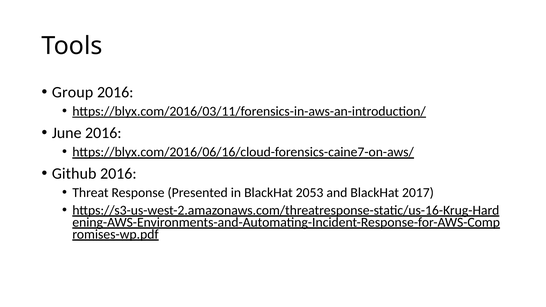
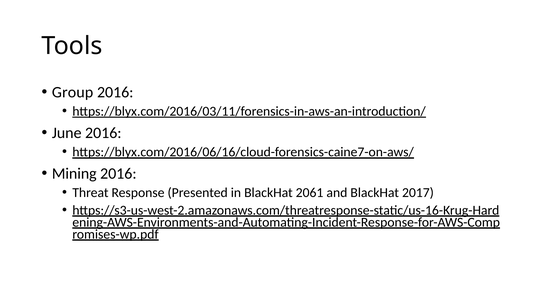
Github: Github -> Mining
2053: 2053 -> 2061
